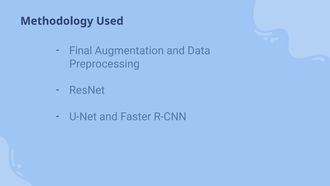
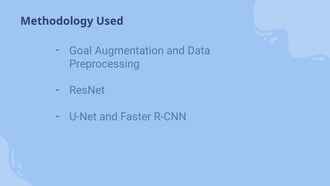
Final: Final -> Goal
